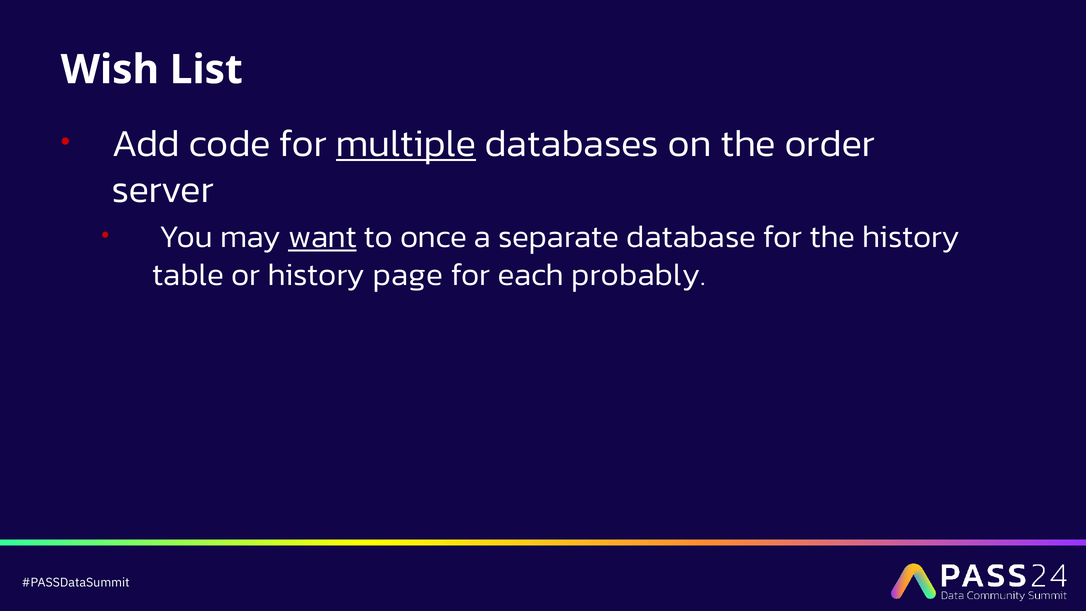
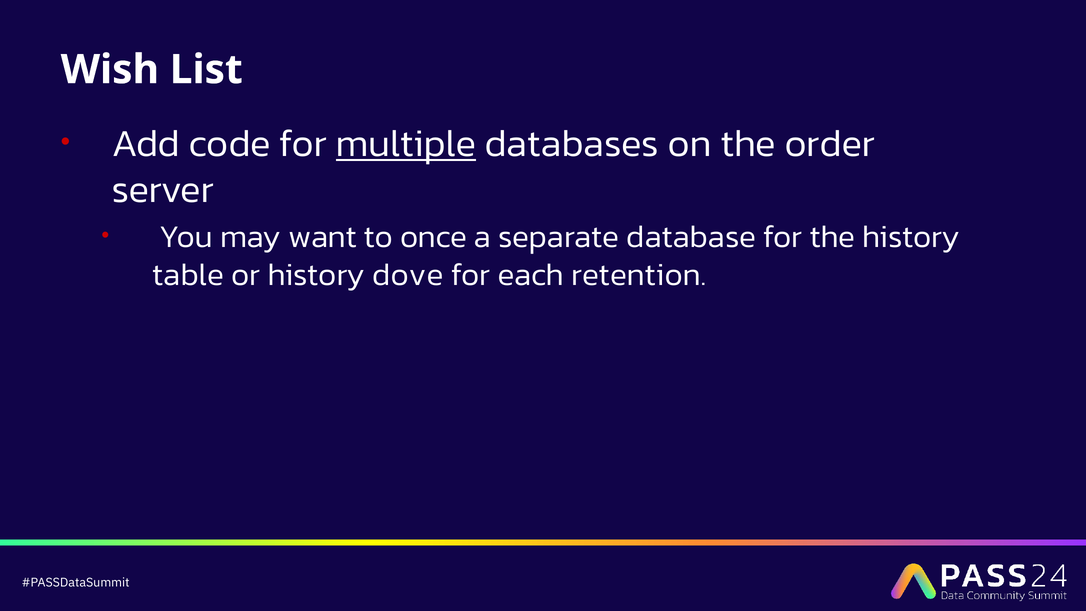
want underline: present -> none
history page: page -> dove
probably: probably -> retention
